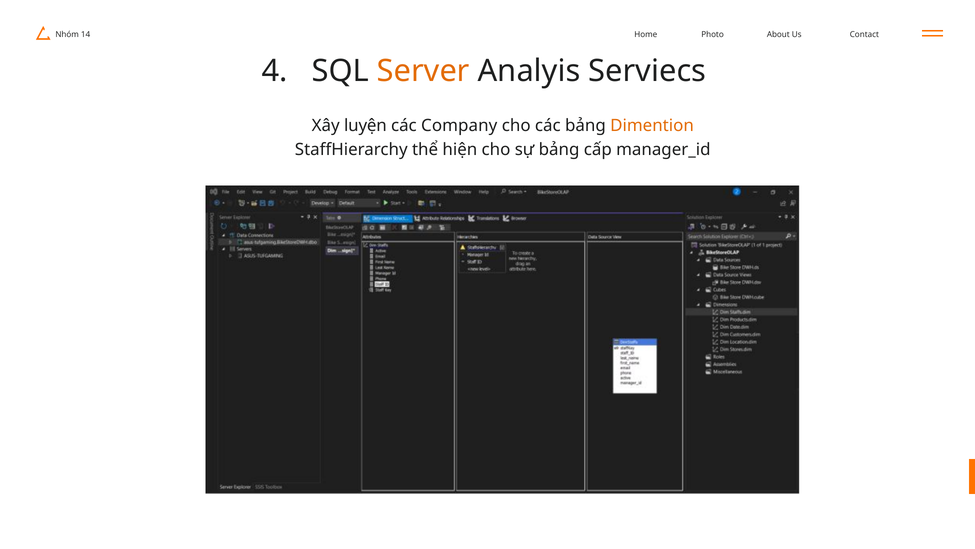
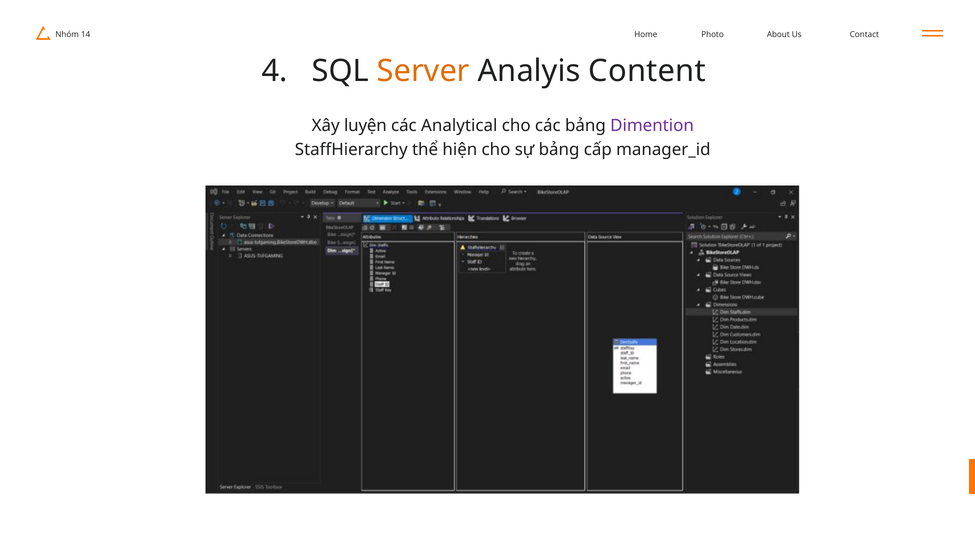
Serviecs: Serviecs -> Content
Company: Company -> Analytical
Dimention colour: orange -> purple
